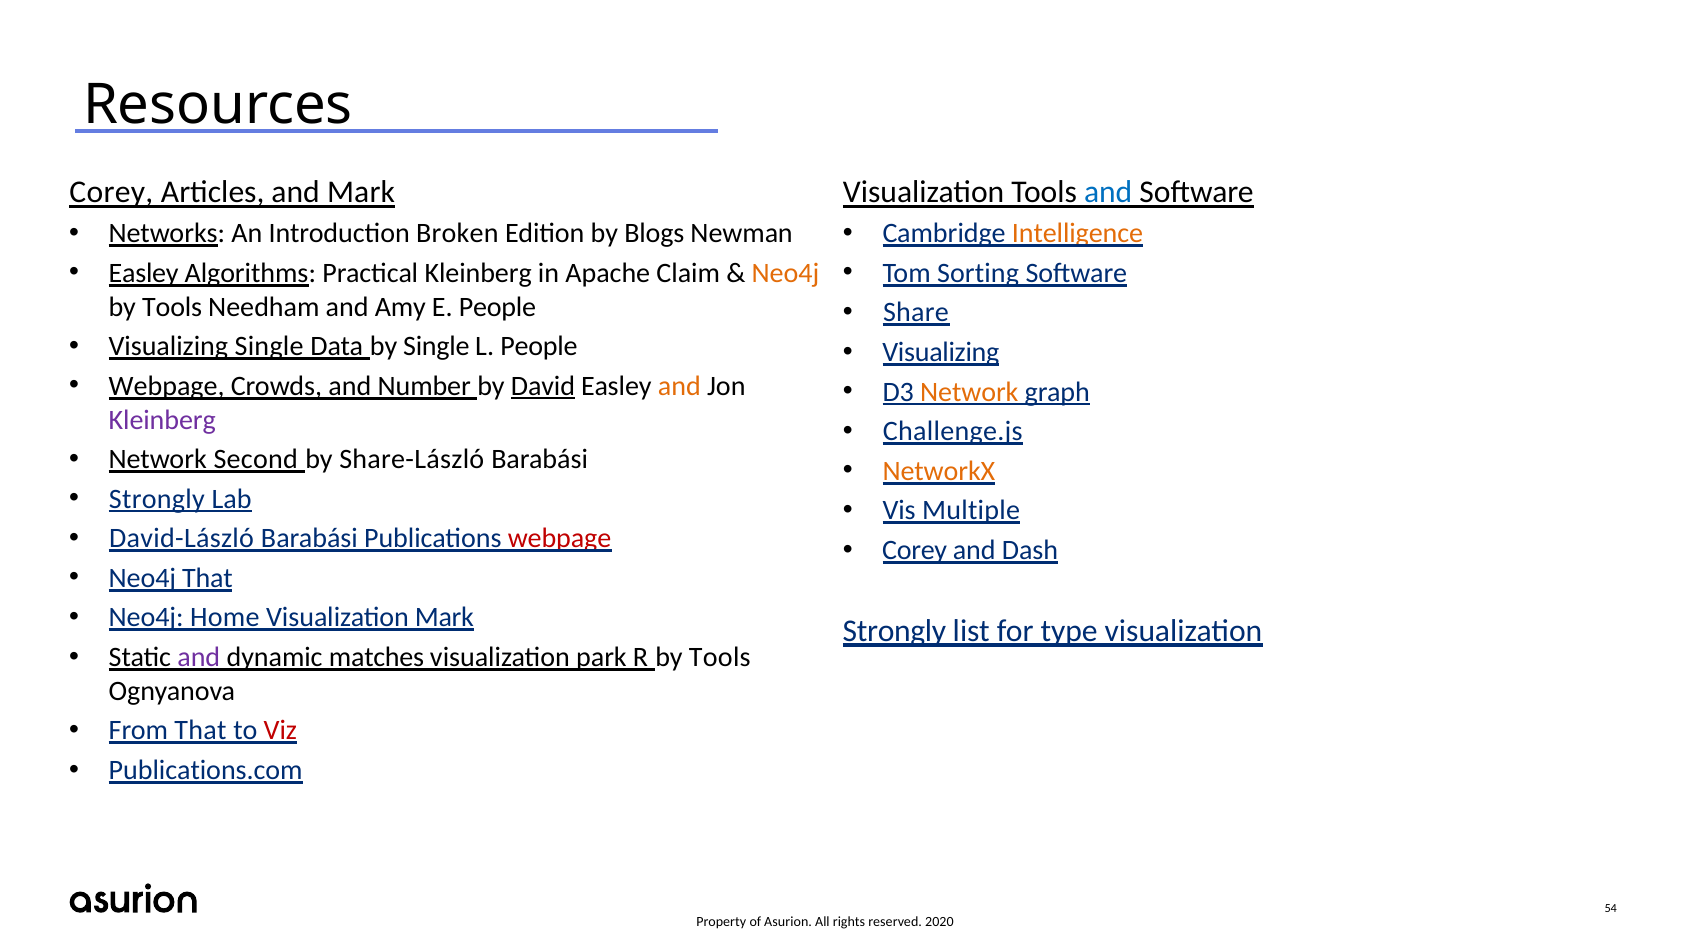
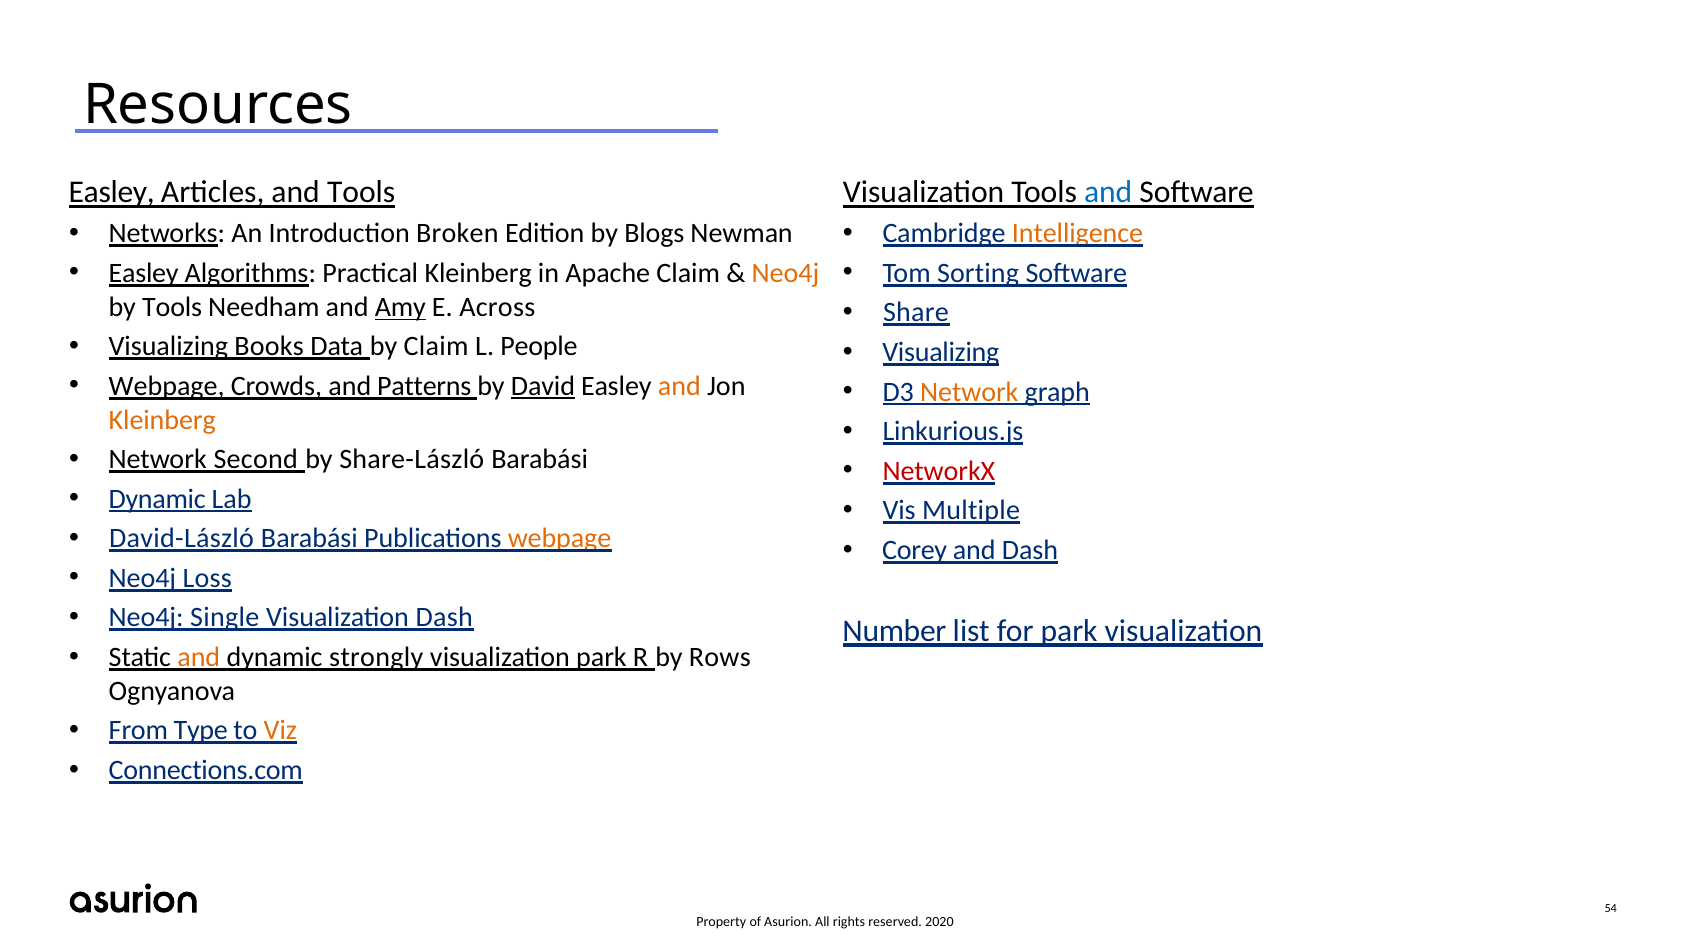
Corey at (111, 193): Corey -> Easley
and Mark: Mark -> Tools
Amy underline: none -> present
E People: People -> Across
Visualizing Single: Single -> Books
by Single: Single -> Claim
Number: Number -> Patterns
Kleinberg at (162, 420) colour: purple -> orange
Challenge.js: Challenge.js -> Linkurious.js
NetworkX colour: orange -> red
Strongly at (157, 499): Strongly -> Dynamic
webpage at (560, 539) colour: red -> orange
Neo4j That: That -> Loss
Home: Home -> Single
Visualization Mark: Mark -> Dash
Strongly at (894, 631): Strongly -> Number
for type: type -> park
and at (199, 657) colour: purple -> orange
matches: matches -> strongly
R by Tools: Tools -> Rows
From That: That -> Type
Viz colour: red -> orange
Publications.com: Publications.com -> Connections.com
